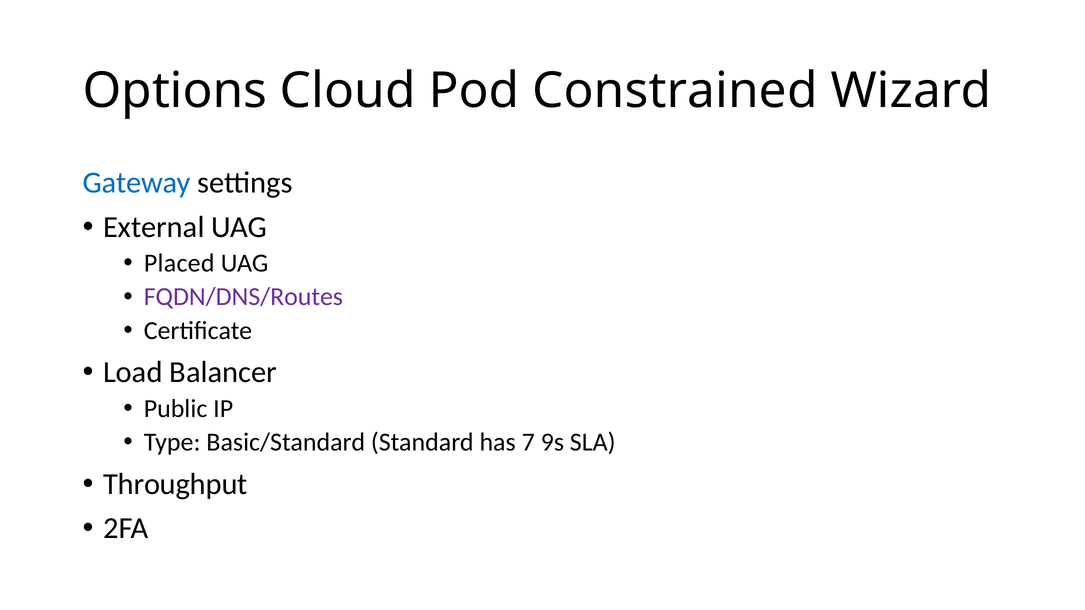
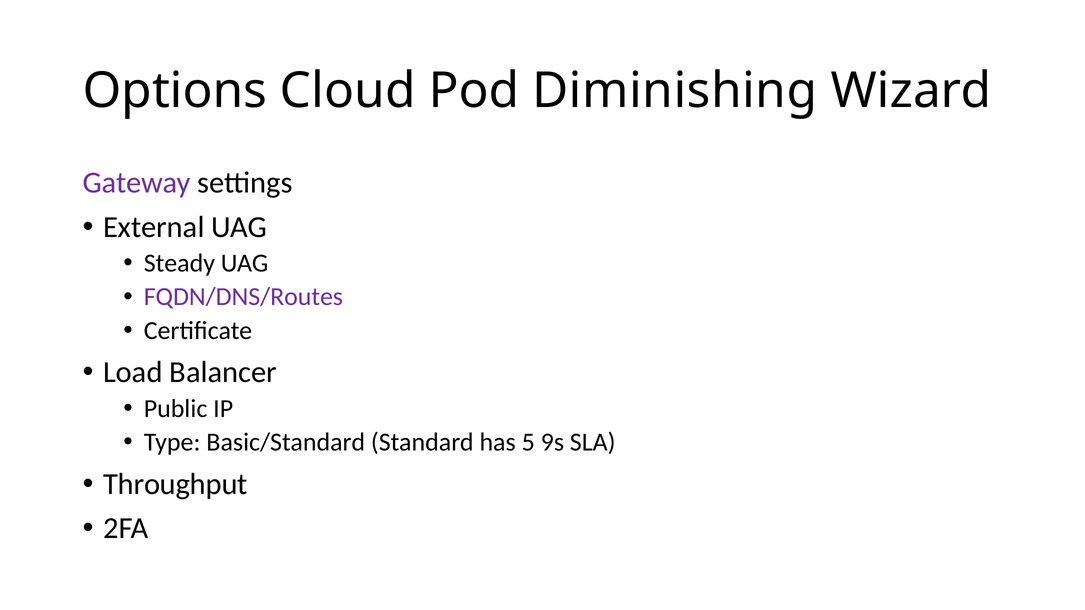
Constrained: Constrained -> Diminishing
Gateway colour: blue -> purple
Placed: Placed -> Steady
7: 7 -> 5
